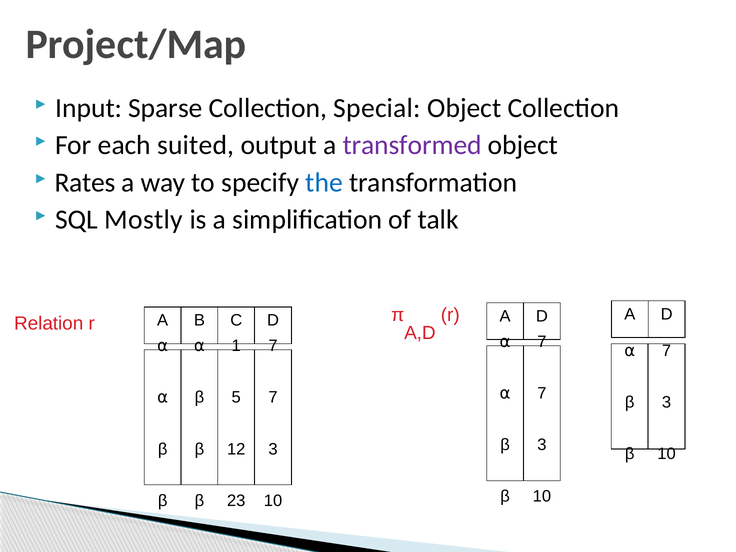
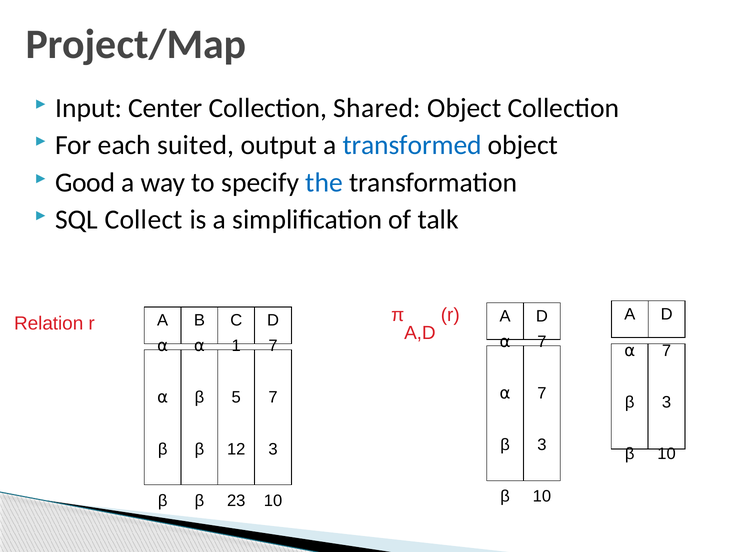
Sparse: Sparse -> Center
Special: Special -> Shared
transformed colour: purple -> blue
Rates: Rates -> Good
Mostly: Mostly -> Collect
